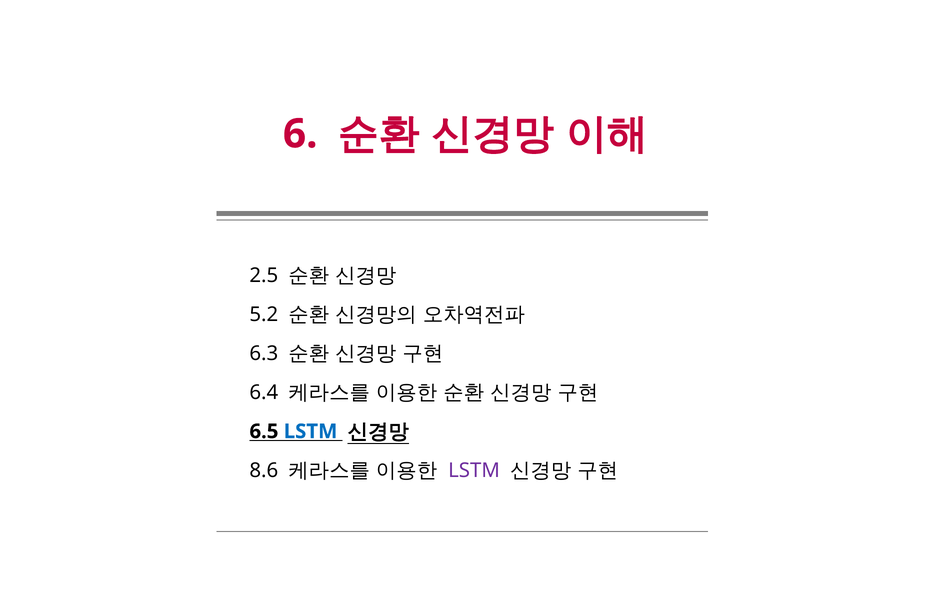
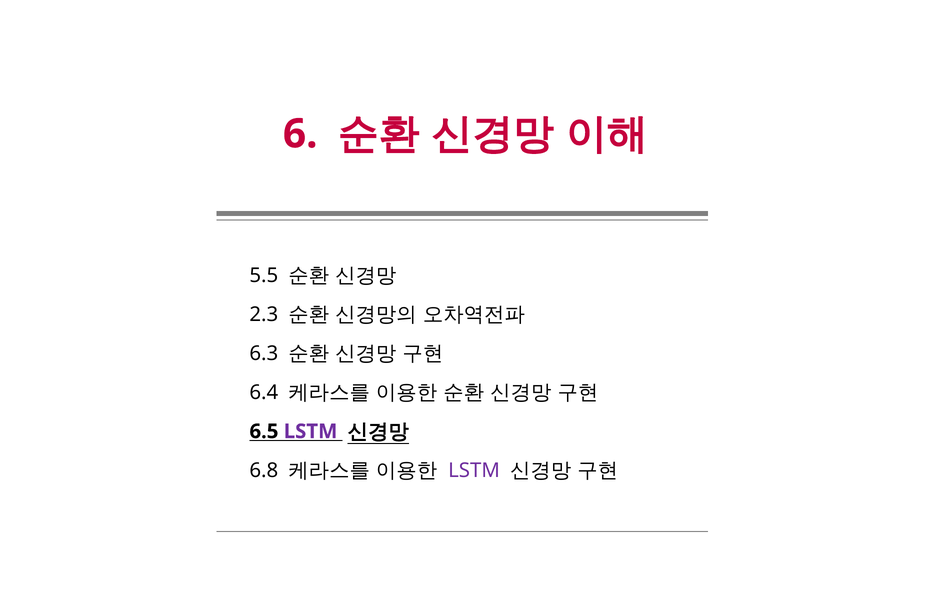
2.5: 2.5 -> 5.5
5.2: 5.2 -> 2.3
LSTM at (311, 432) colour: blue -> purple
8.6: 8.6 -> 6.8
